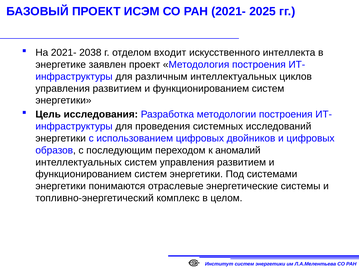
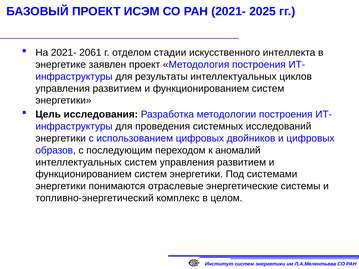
2038: 2038 -> 2061
входит: входит -> стадии
различным: различным -> результаты
